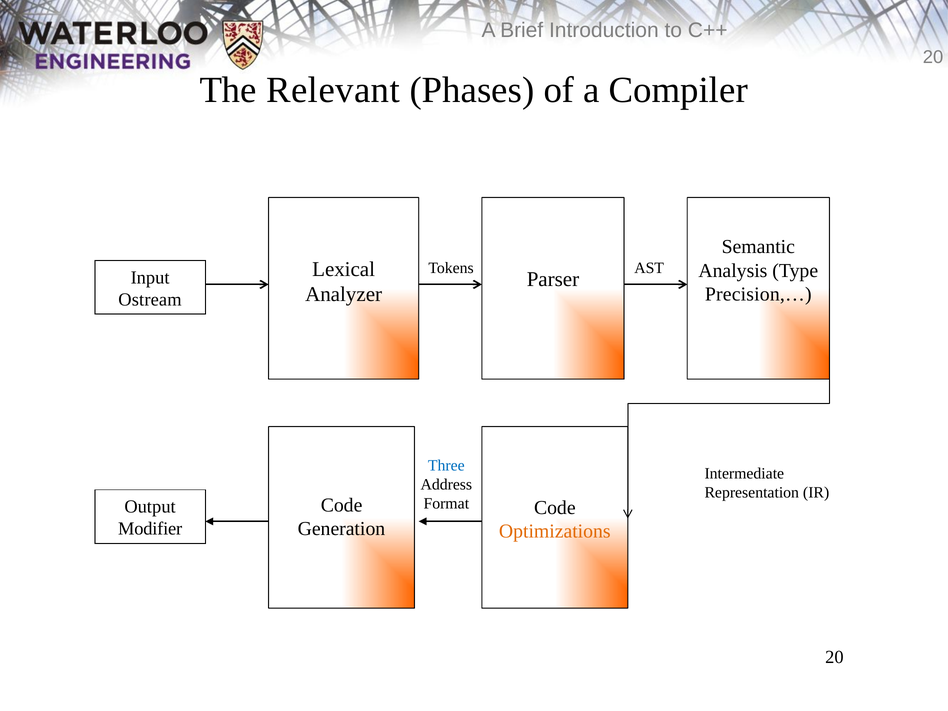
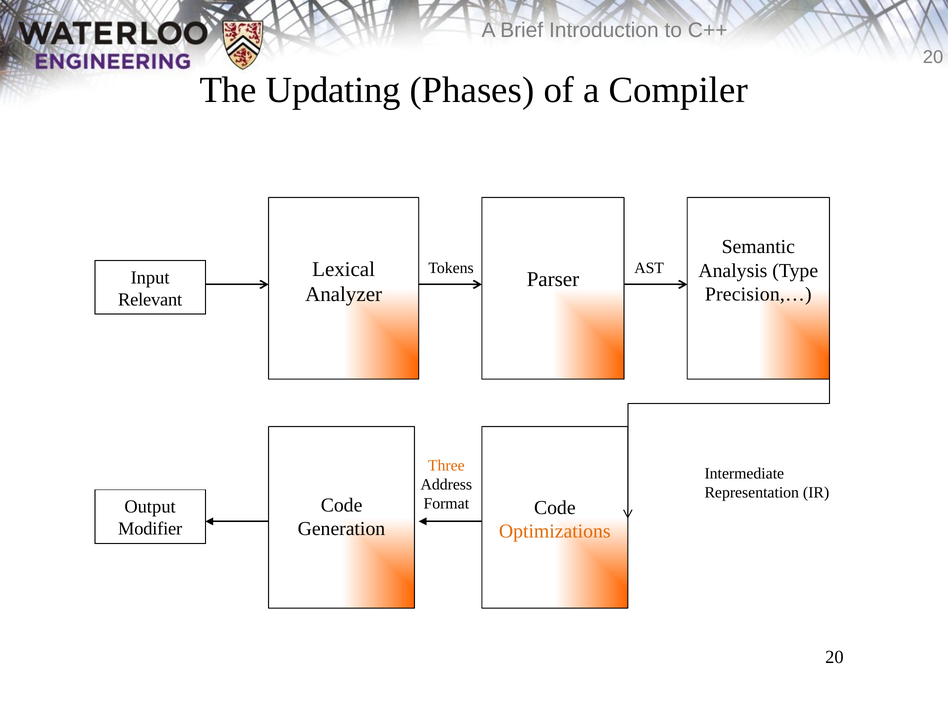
Relevant: Relevant -> Updating
Ostream: Ostream -> Relevant
Three colour: blue -> orange
